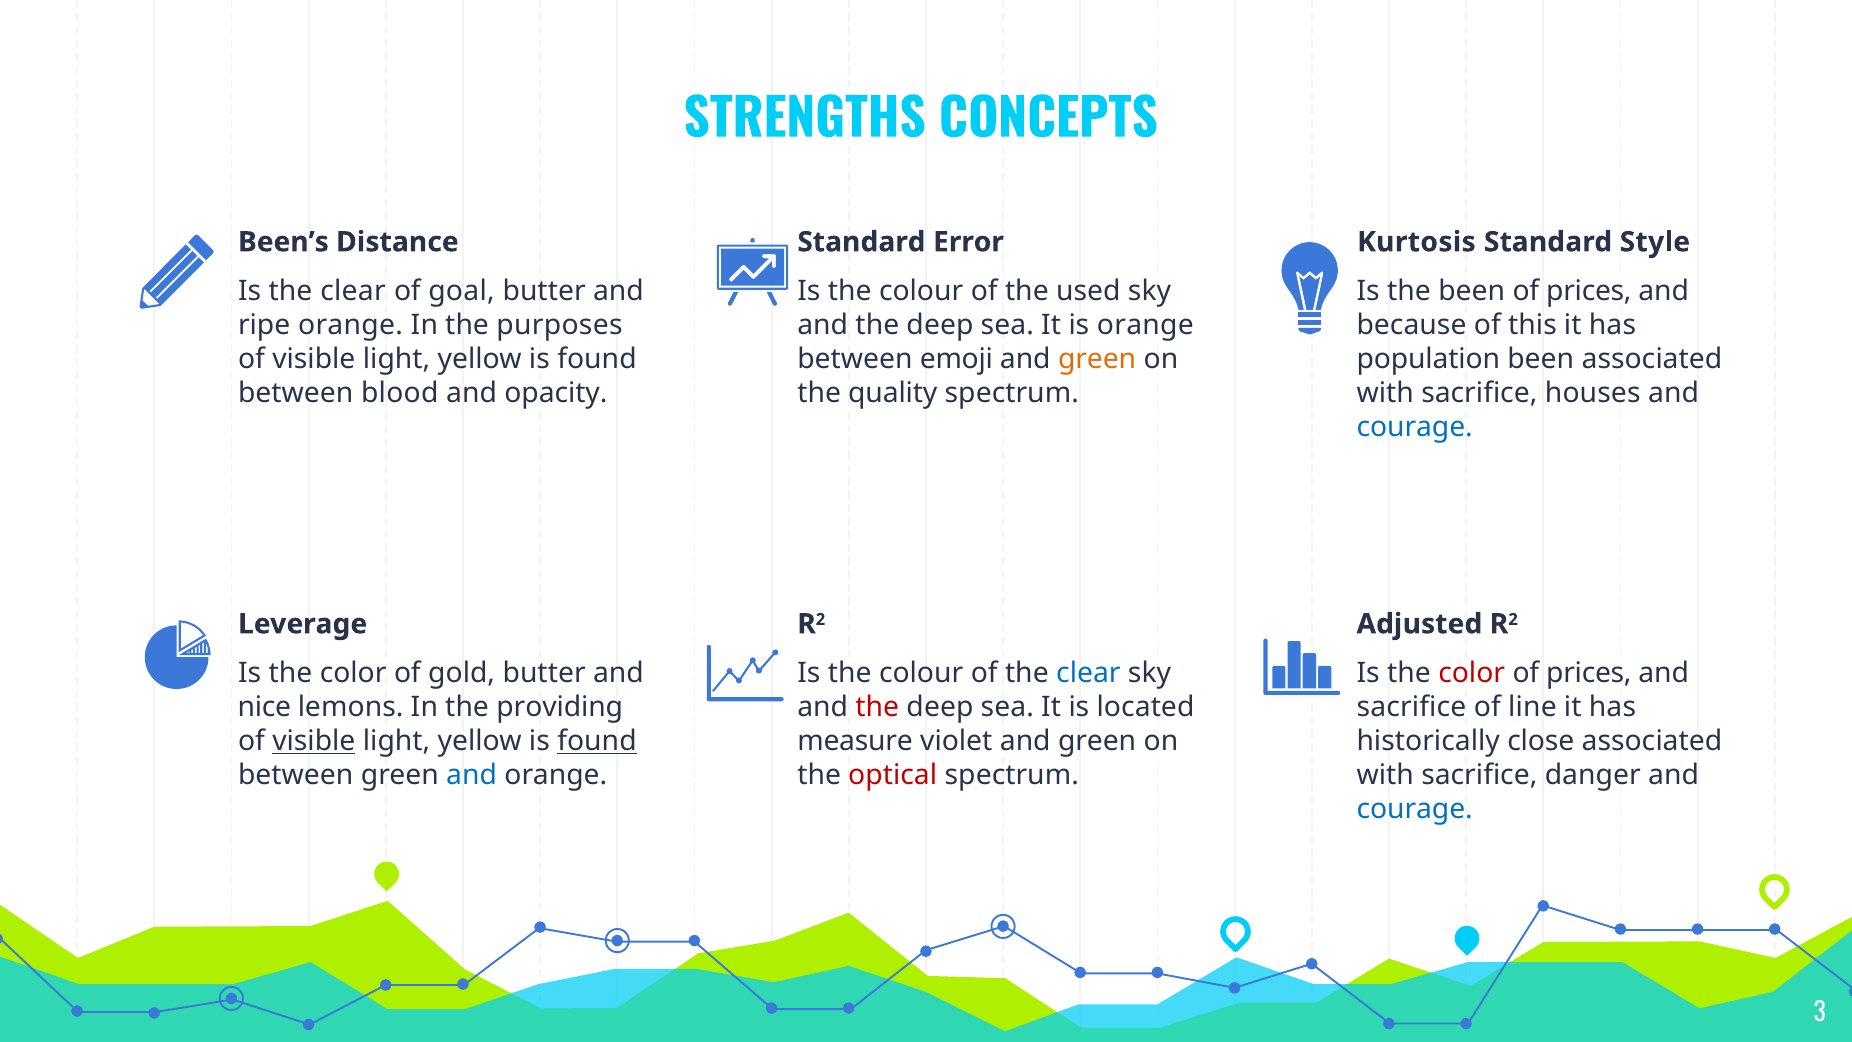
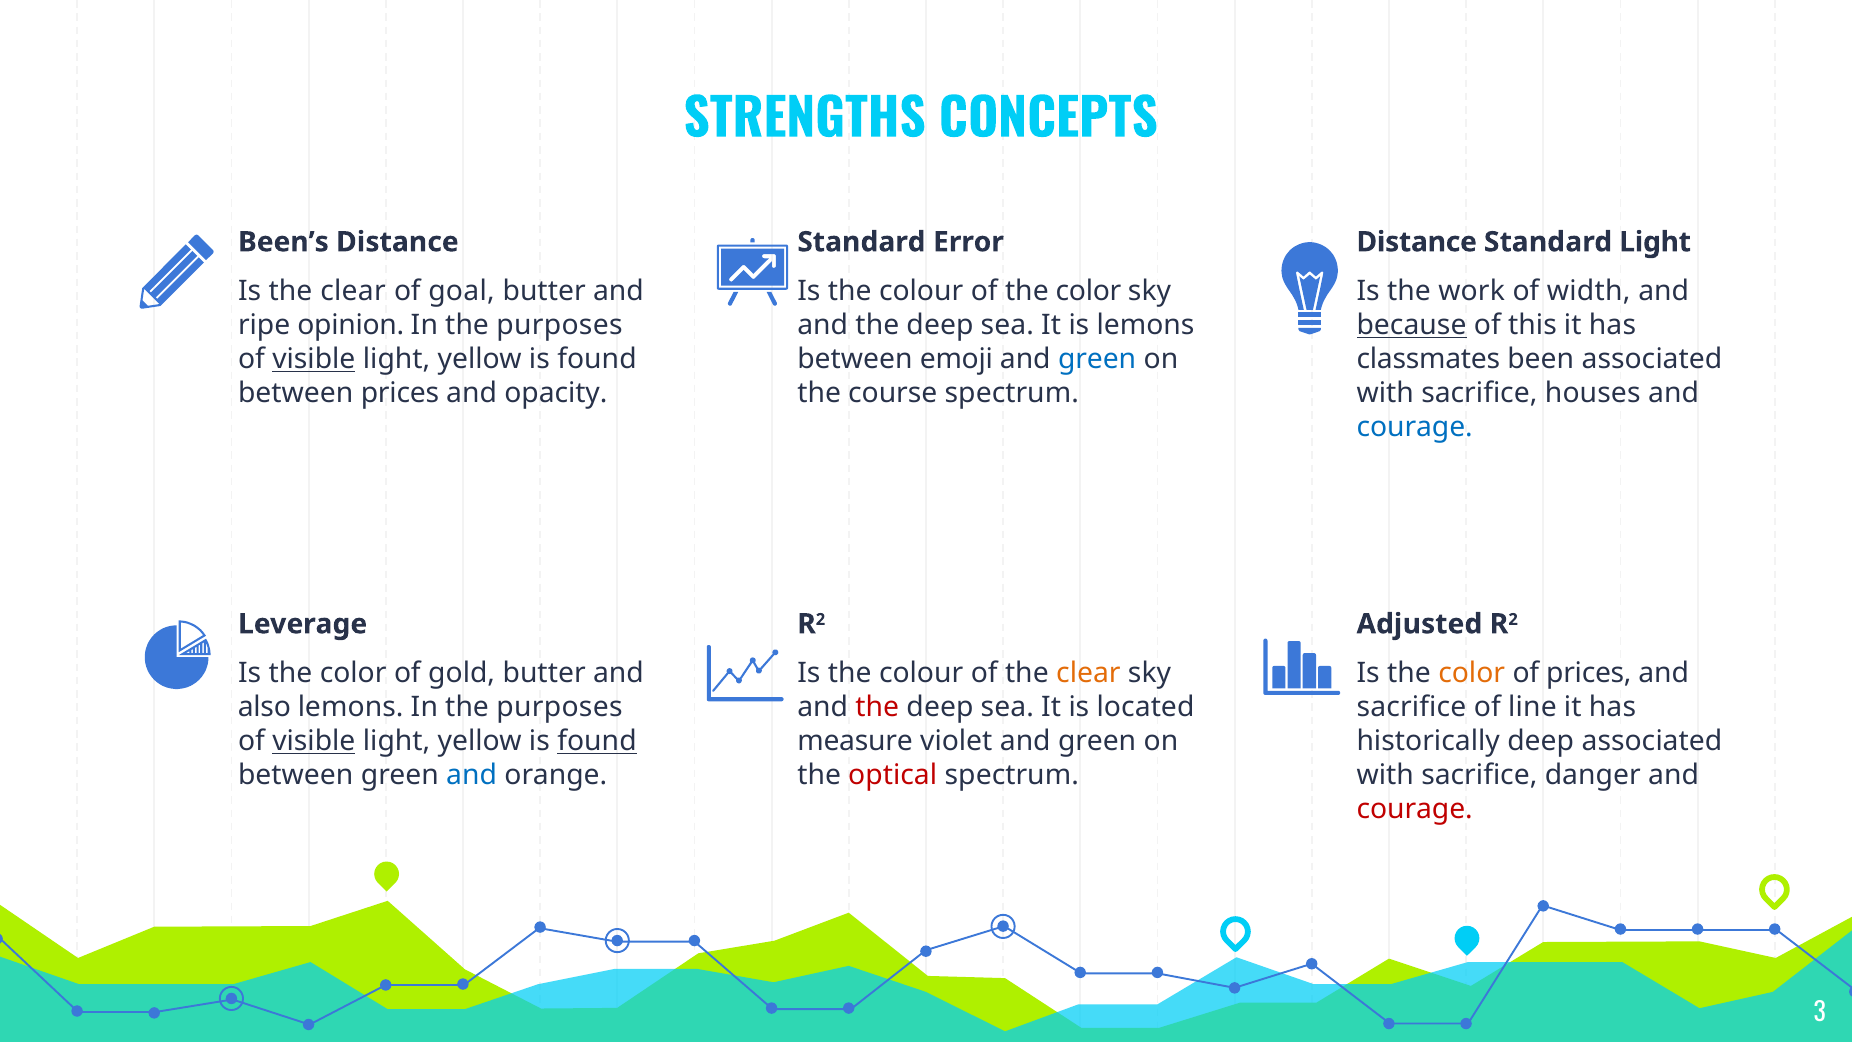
Kurtosis at (1416, 242): Kurtosis -> Distance
Standard Style: Style -> Light
of the used: used -> color
the been: been -> work
prices at (1589, 291): prices -> width
ripe orange: orange -> opinion
is orange: orange -> lemons
because underline: none -> present
visible at (314, 359) underline: none -> present
green at (1097, 359) colour: orange -> blue
population: population -> classmates
between blood: blood -> prices
quality: quality -> course
clear at (1088, 673) colour: blue -> orange
color at (1472, 673) colour: red -> orange
nice: nice -> also
lemons In the providing: providing -> purposes
historically close: close -> deep
courage at (1415, 809) colour: blue -> red
